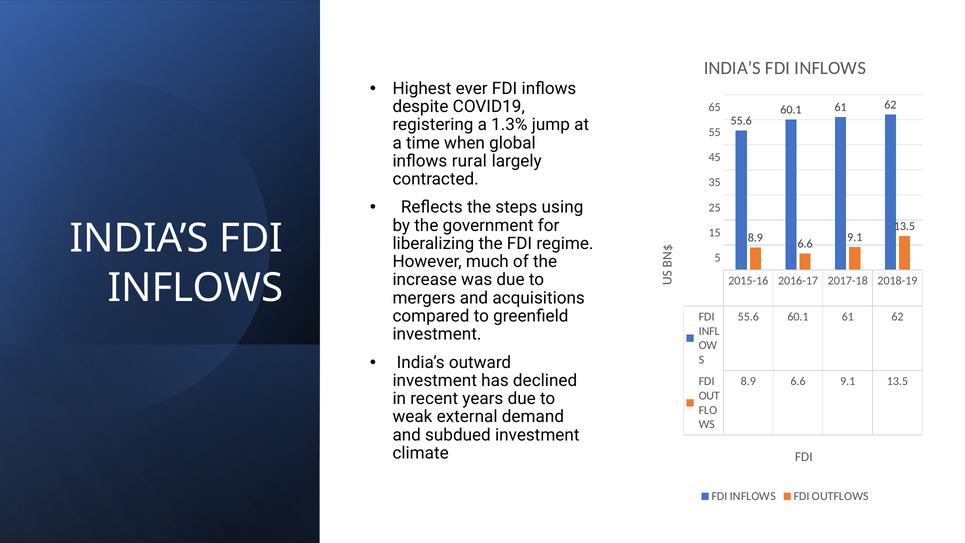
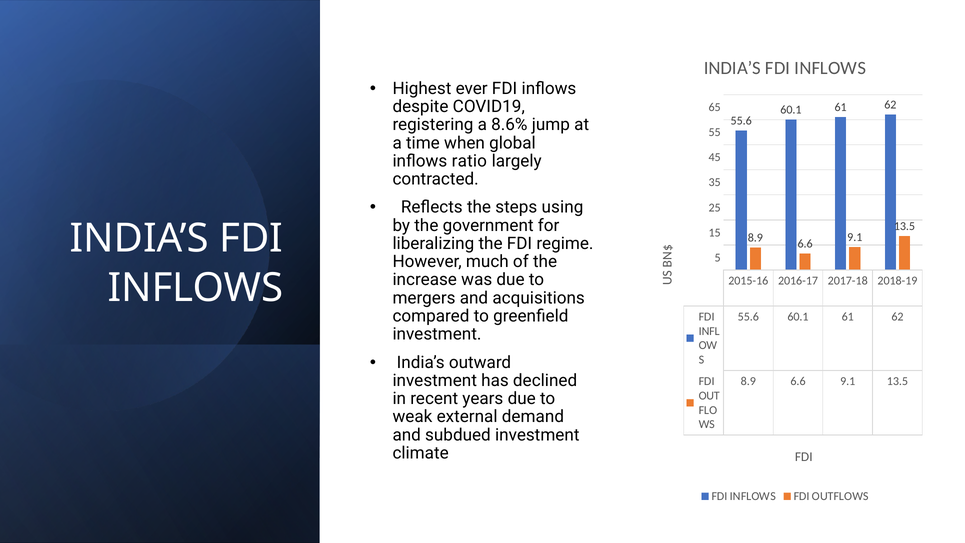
1.3%: 1.3% -> 8.6%
rural: rural -> ratio
